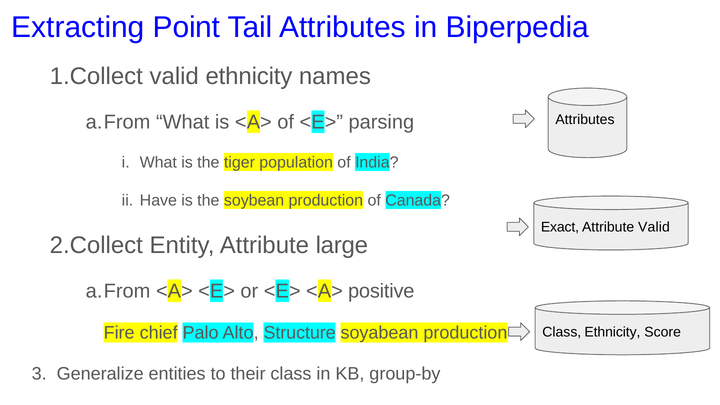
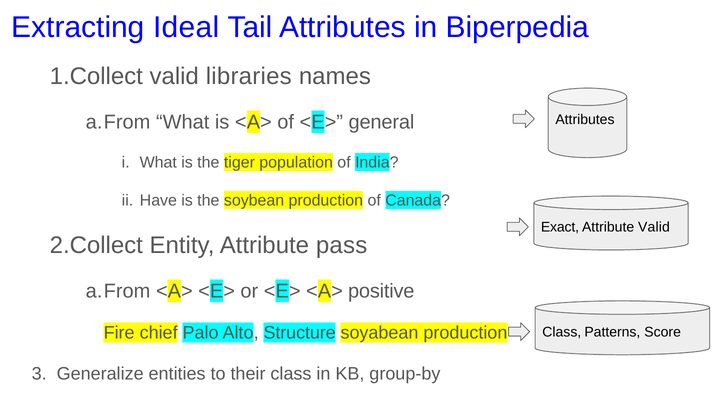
Point: Point -> Ideal
valid ethnicity: ethnicity -> libraries
parsing: parsing -> general
large: large -> pass
Class Ethnicity: Ethnicity -> Patterns
